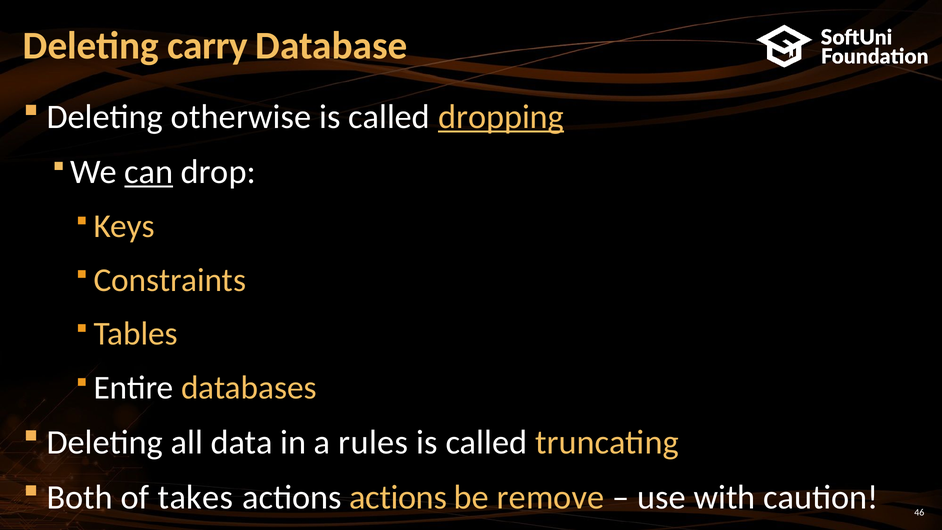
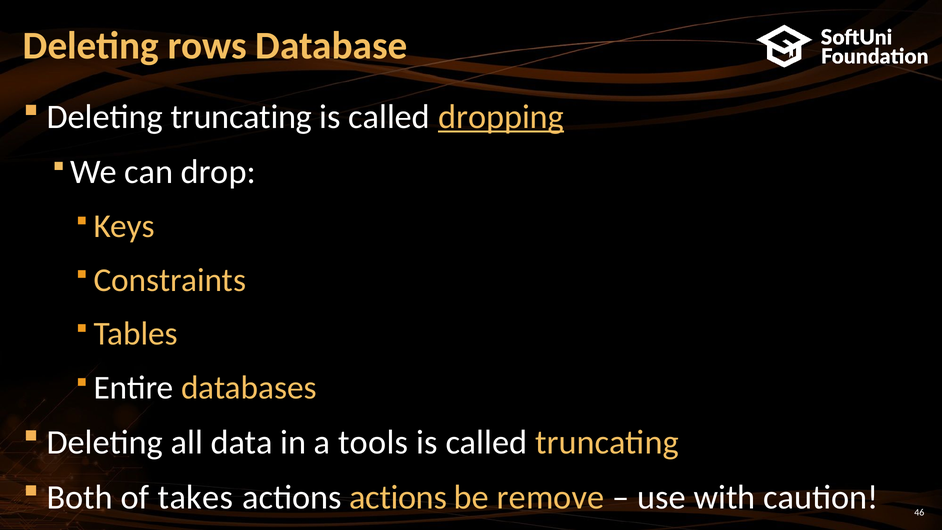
carry: carry -> rows
Deleting otherwise: otherwise -> truncating
can underline: present -> none
rules: rules -> tools
